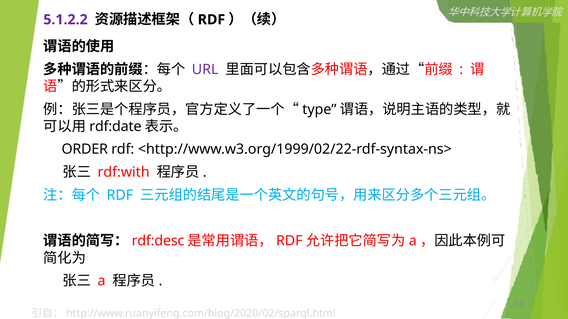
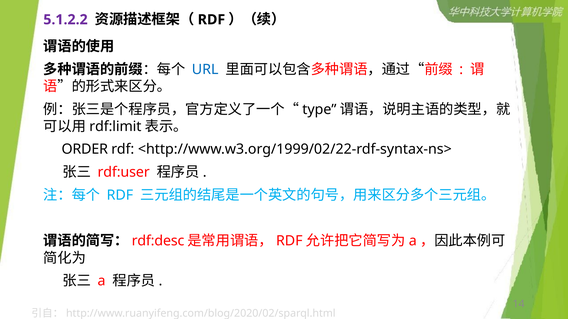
URL colour: purple -> blue
rdf:date: rdf:date -> rdf:limit
rdf:with: rdf:with -> rdf:user
